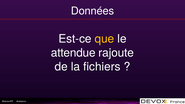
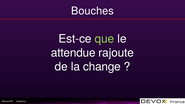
Données: Données -> Bouches
que colour: yellow -> light green
fichiers: fichiers -> change
